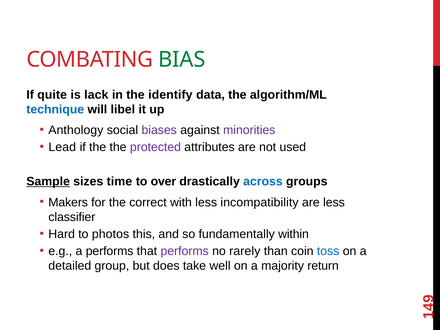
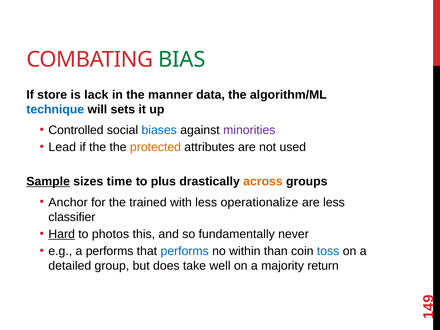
quite: quite -> store
identify: identify -> manner
libel: libel -> sets
Anthology: Anthology -> Controlled
biases colour: purple -> blue
protected colour: purple -> orange
over: over -> plus
across colour: blue -> orange
Makers: Makers -> Anchor
correct: correct -> trained
incompatibility: incompatibility -> operationalize
Hard underline: none -> present
within: within -> never
performs at (185, 251) colour: purple -> blue
rarely: rarely -> within
